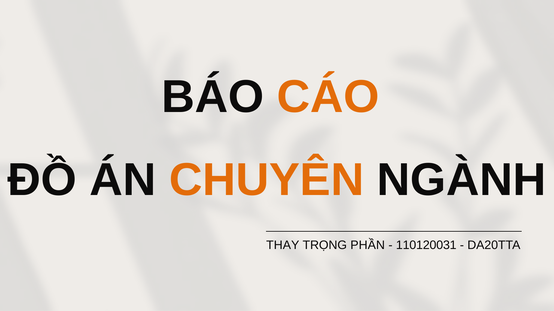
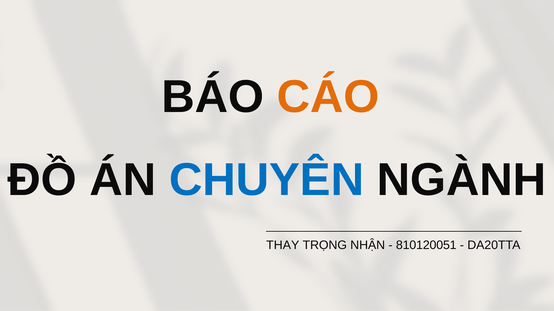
CHUYÊN colour: orange -> blue
PHẦN: PHẦN -> NHẬN
110120031: 110120031 -> 810120051
